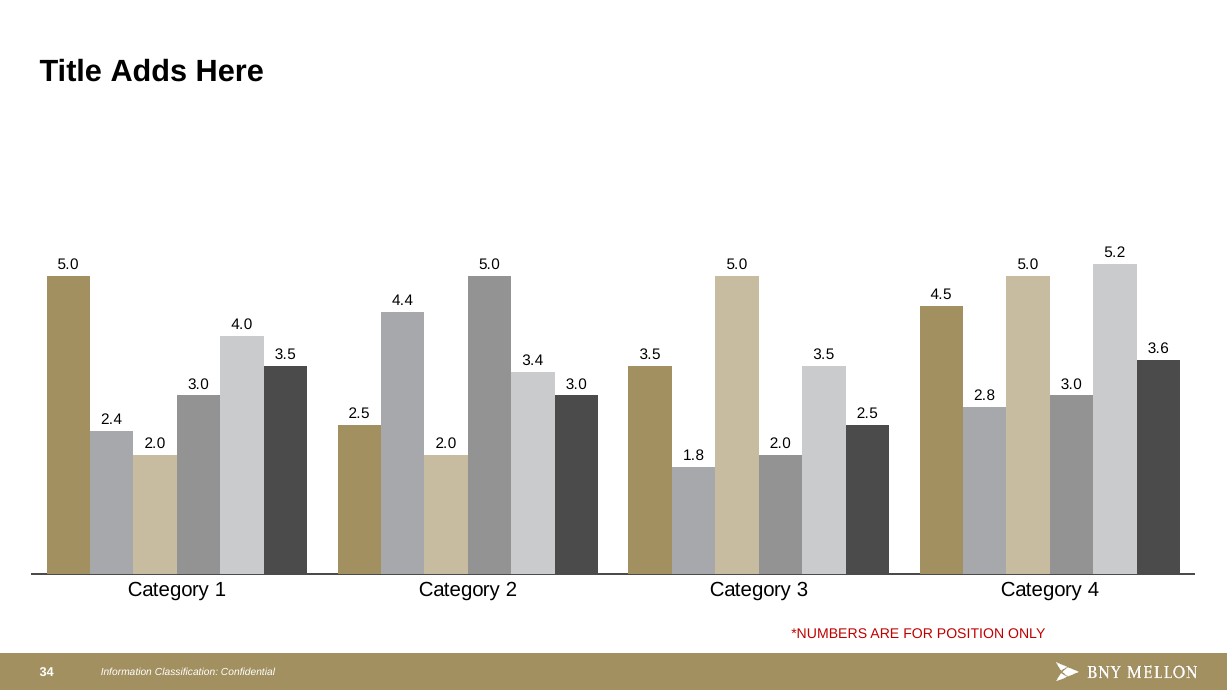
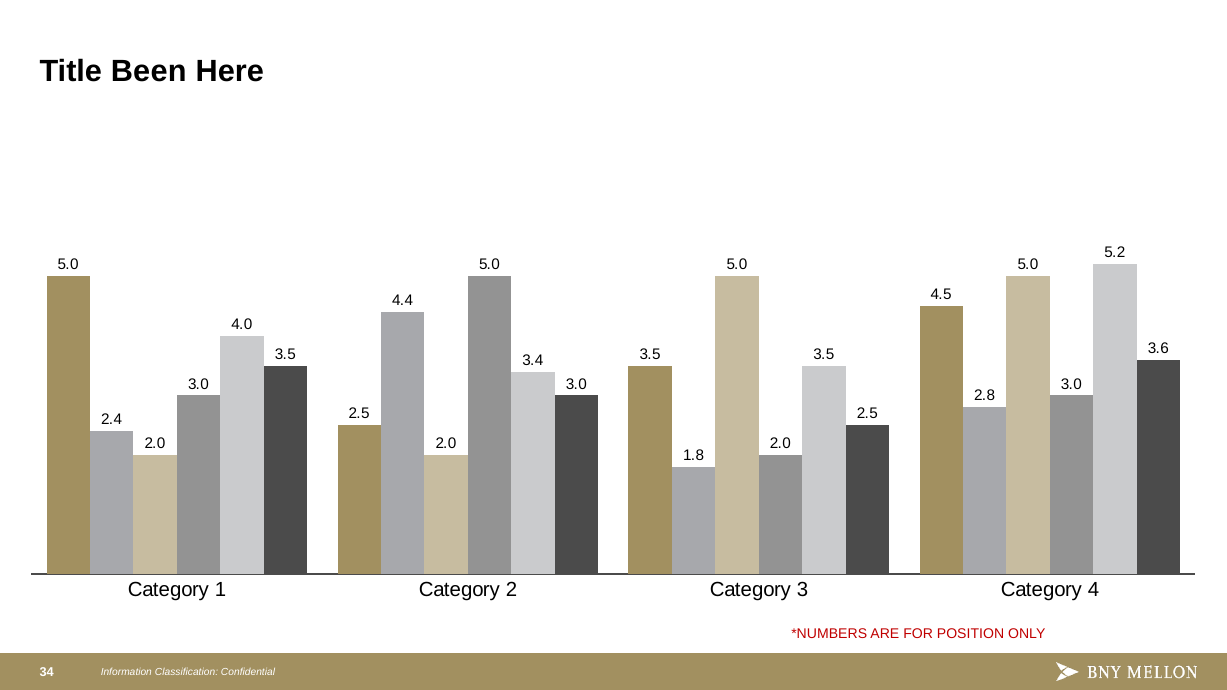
Adds: Adds -> Been
